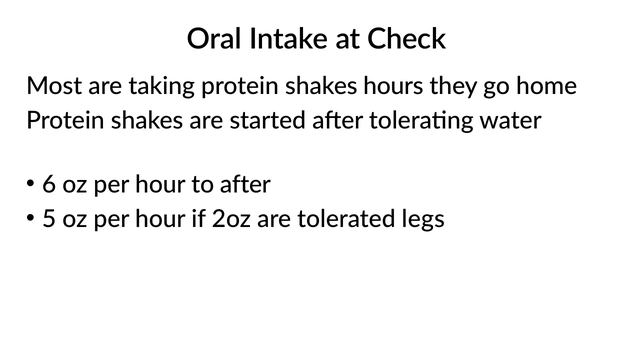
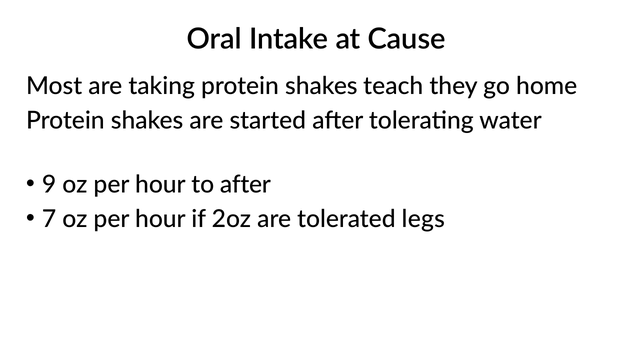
Check: Check -> Cause
hours: hours -> teach
6: 6 -> 9
5: 5 -> 7
